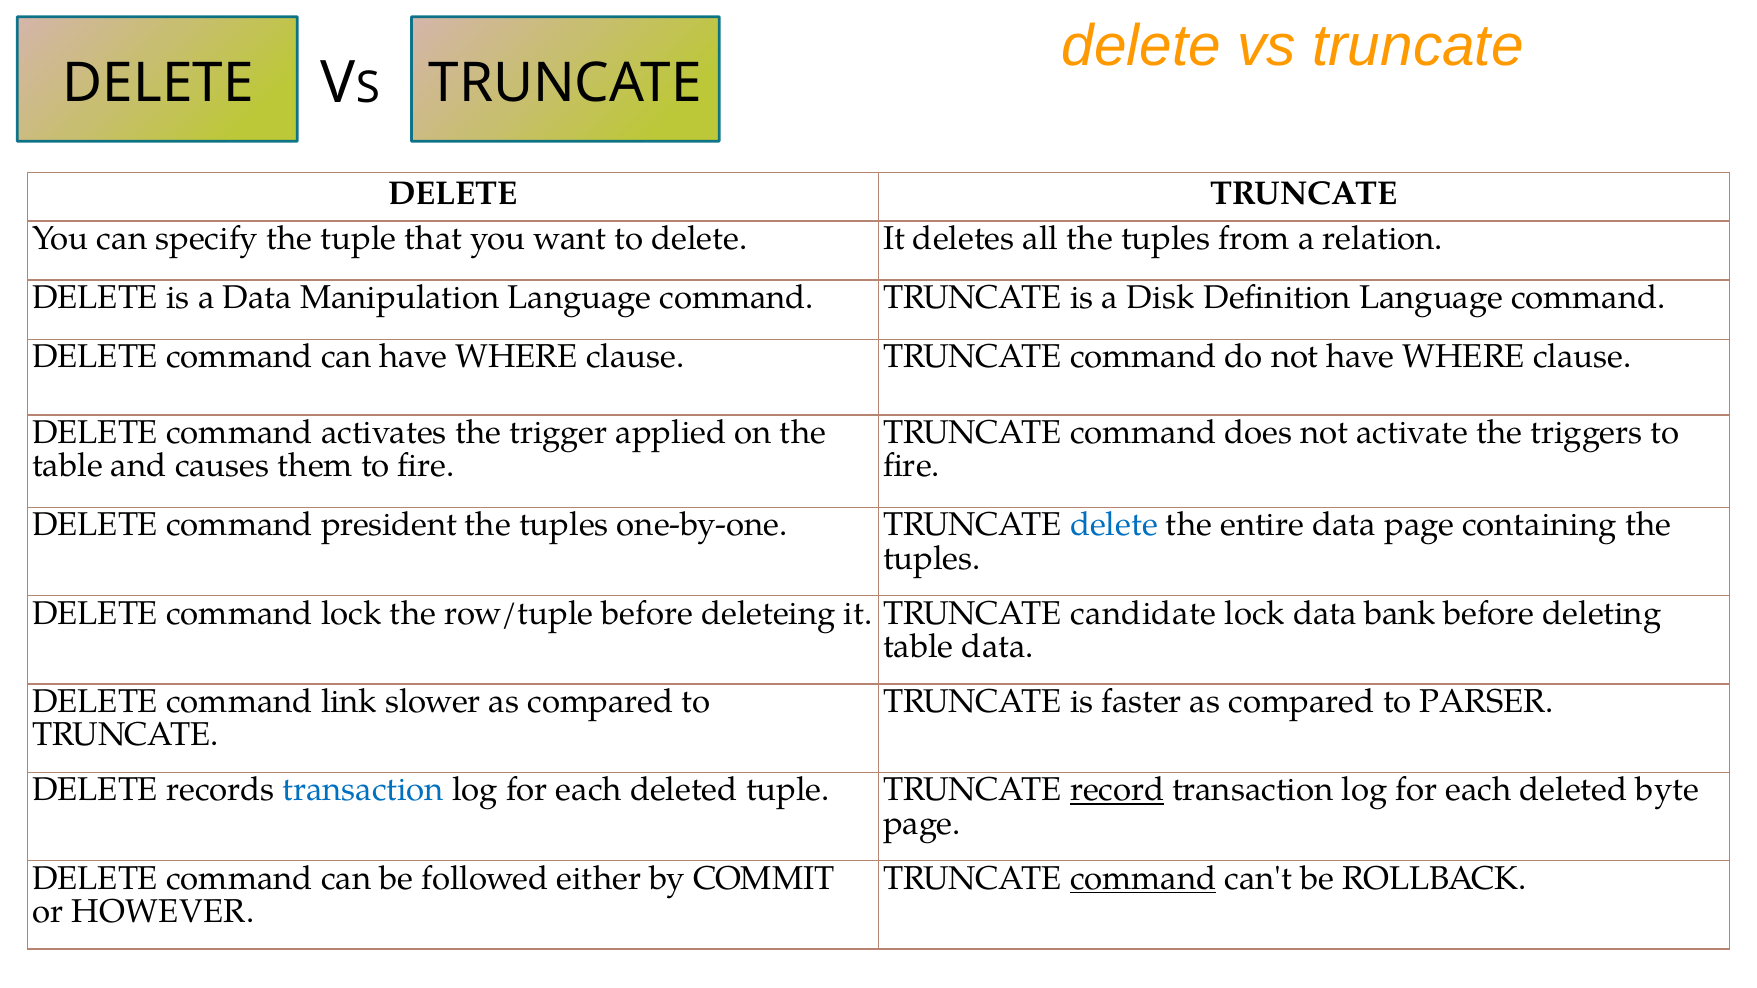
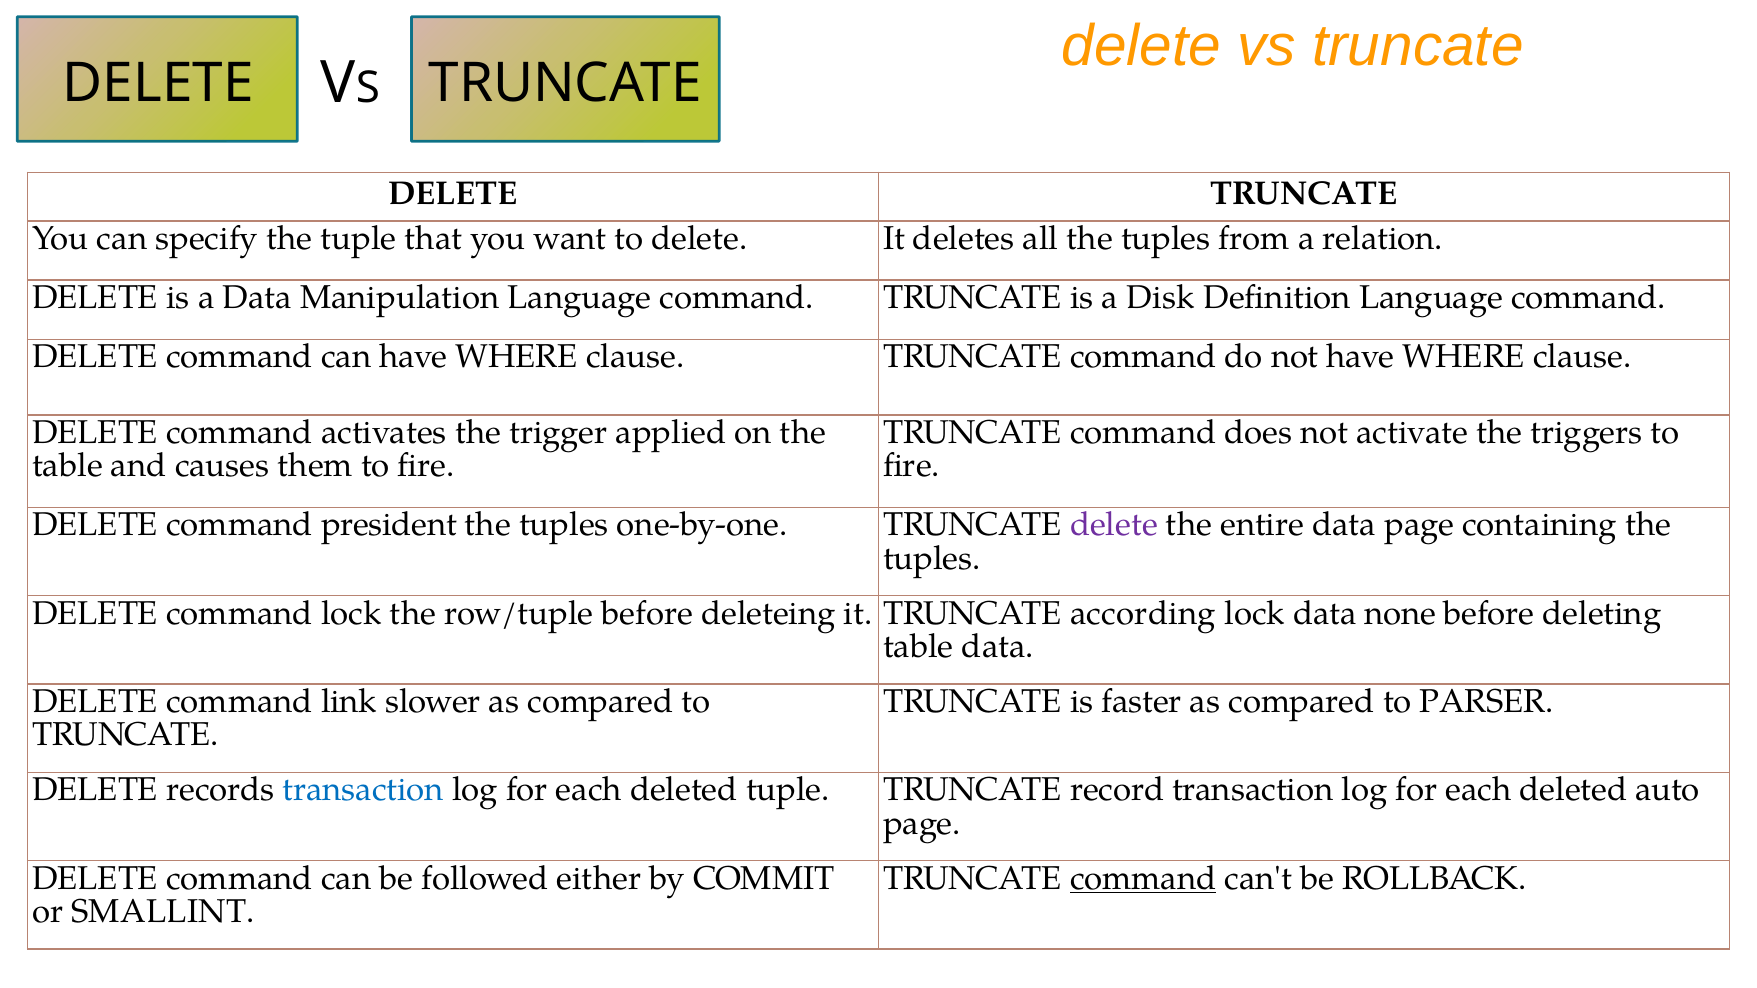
delete at (1114, 525) colour: blue -> purple
candidate: candidate -> according
bank: bank -> none
record underline: present -> none
byte: byte -> auto
HOWEVER: HOWEVER -> SMALLINT
